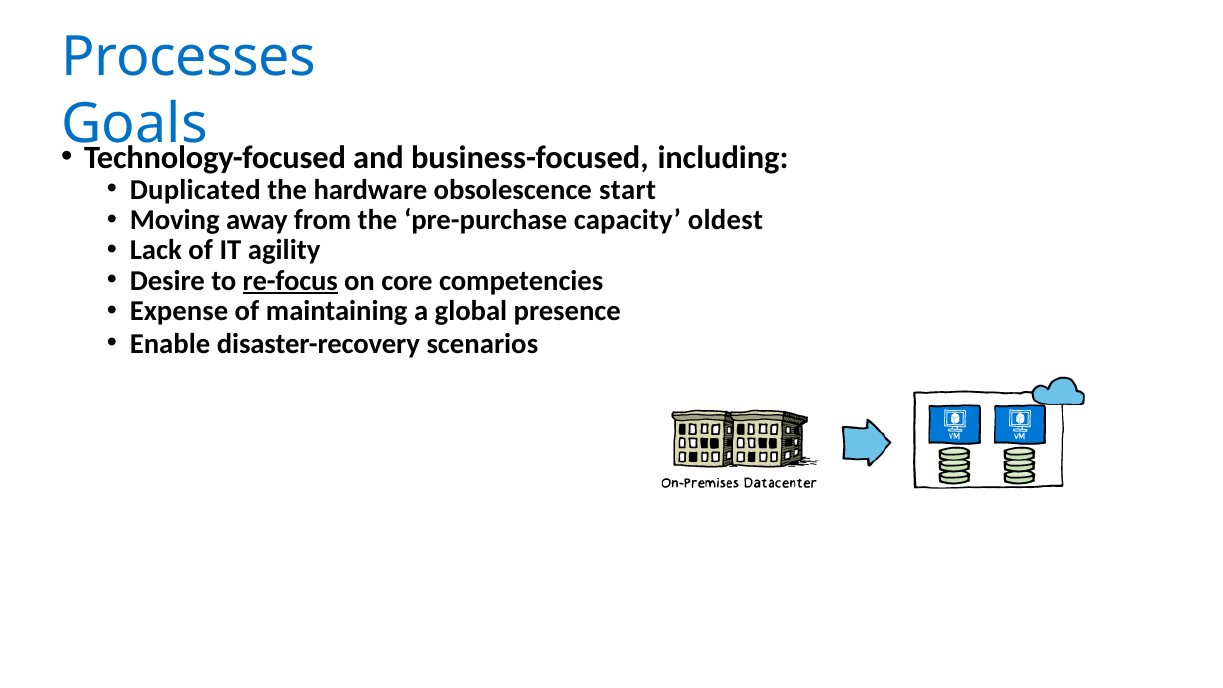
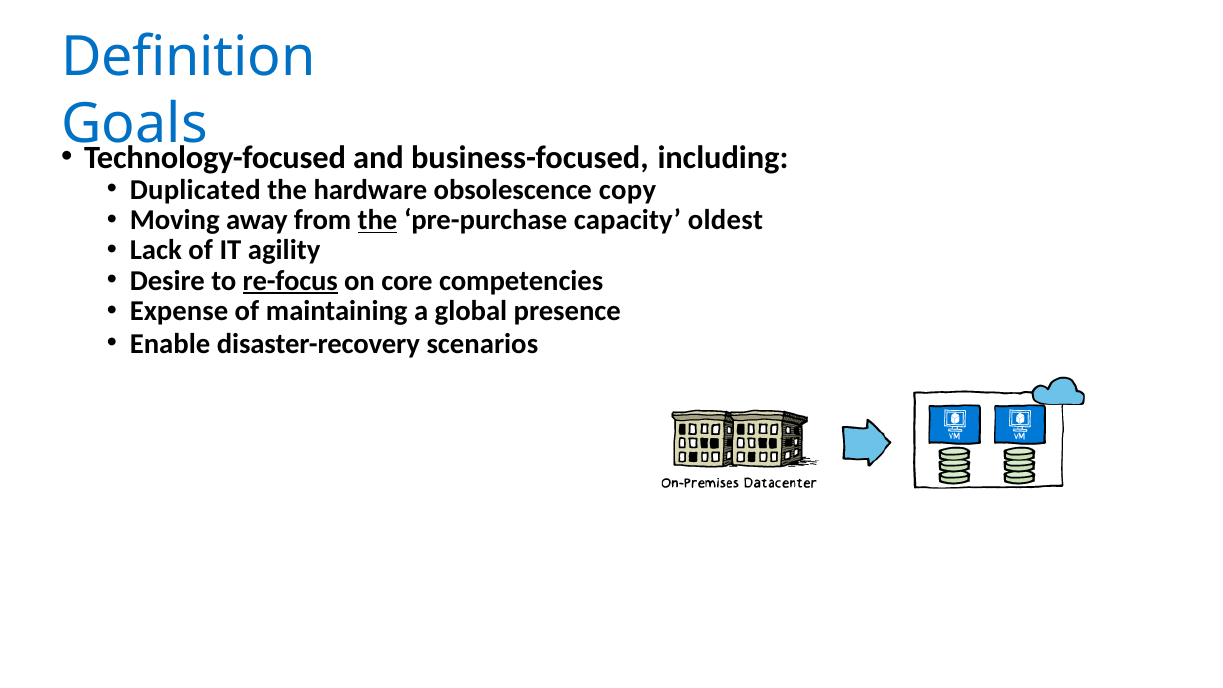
Processes: Processes -> Definition
start: start -> copy
the at (378, 220) underline: none -> present
